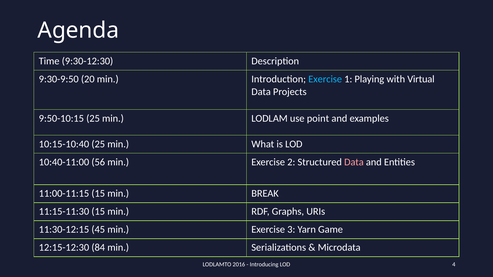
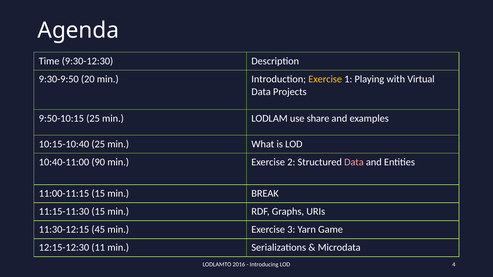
Exercise at (325, 79) colour: light blue -> yellow
point: point -> share
56: 56 -> 90
84: 84 -> 11
